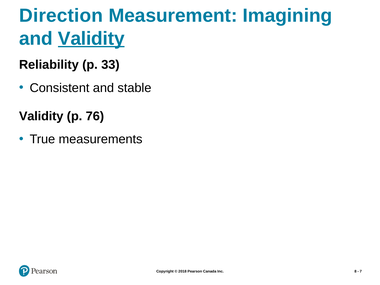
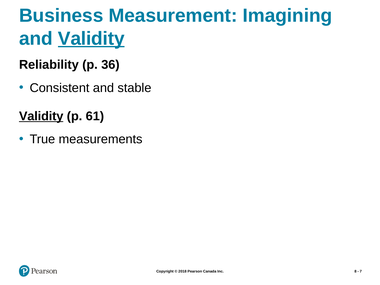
Direction: Direction -> Business
33: 33 -> 36
Validity at (41, 116) underline: none -> present
76: 76 -> 61
